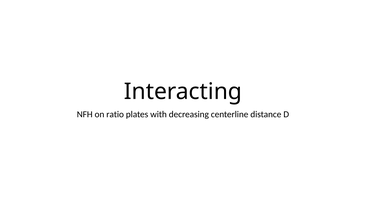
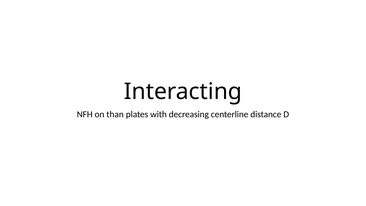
ratio: ratio -> than
